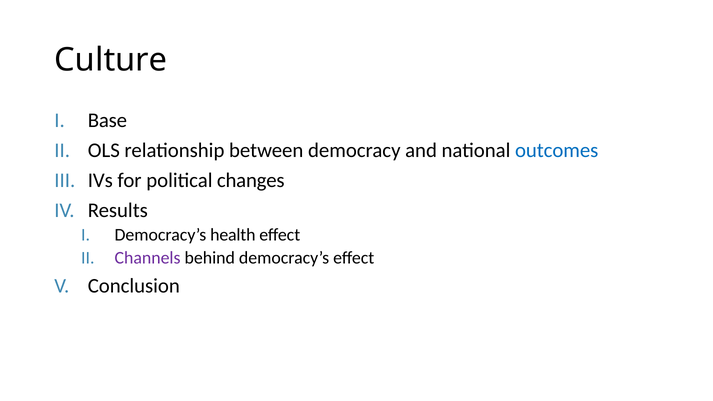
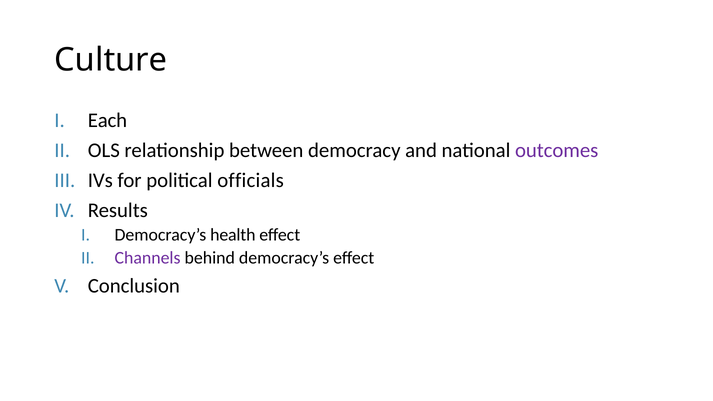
Base: Base -> Each
outcomes colour: blue -> purple
changes: changes -> officials
